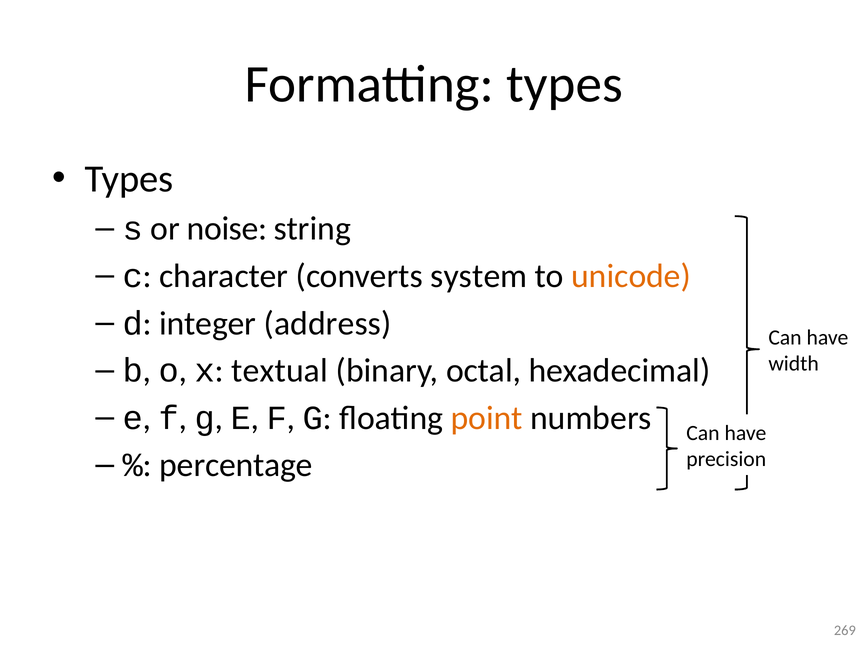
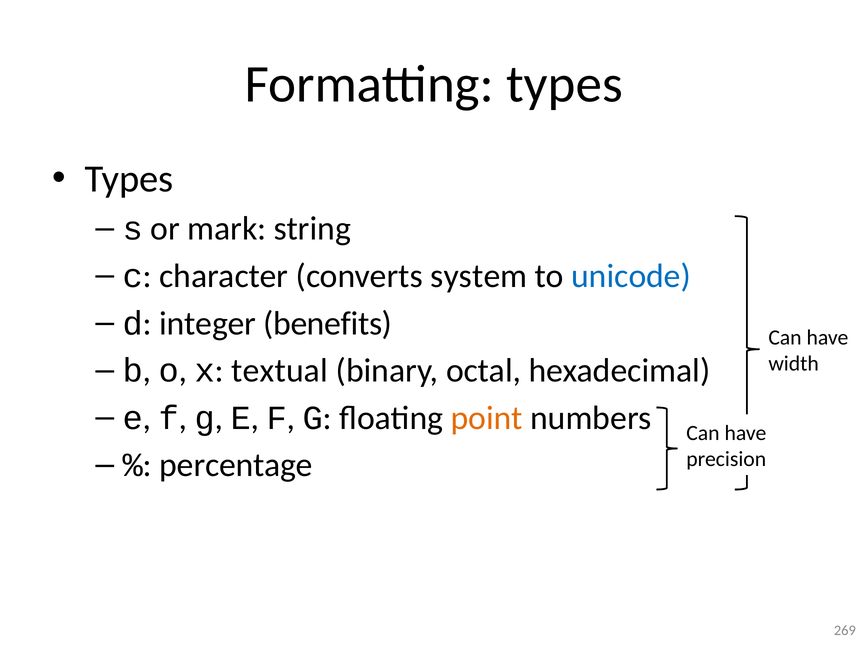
noise: noise -> mark
unicode colour: orange -> blue
address: address -> benefits
